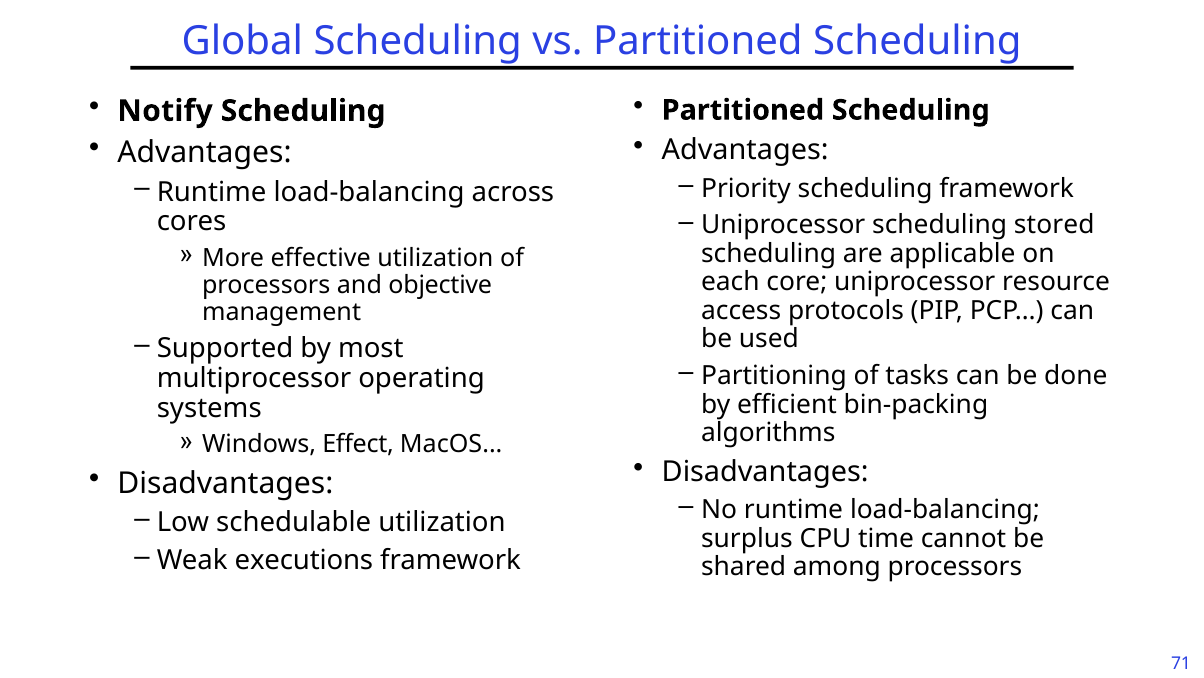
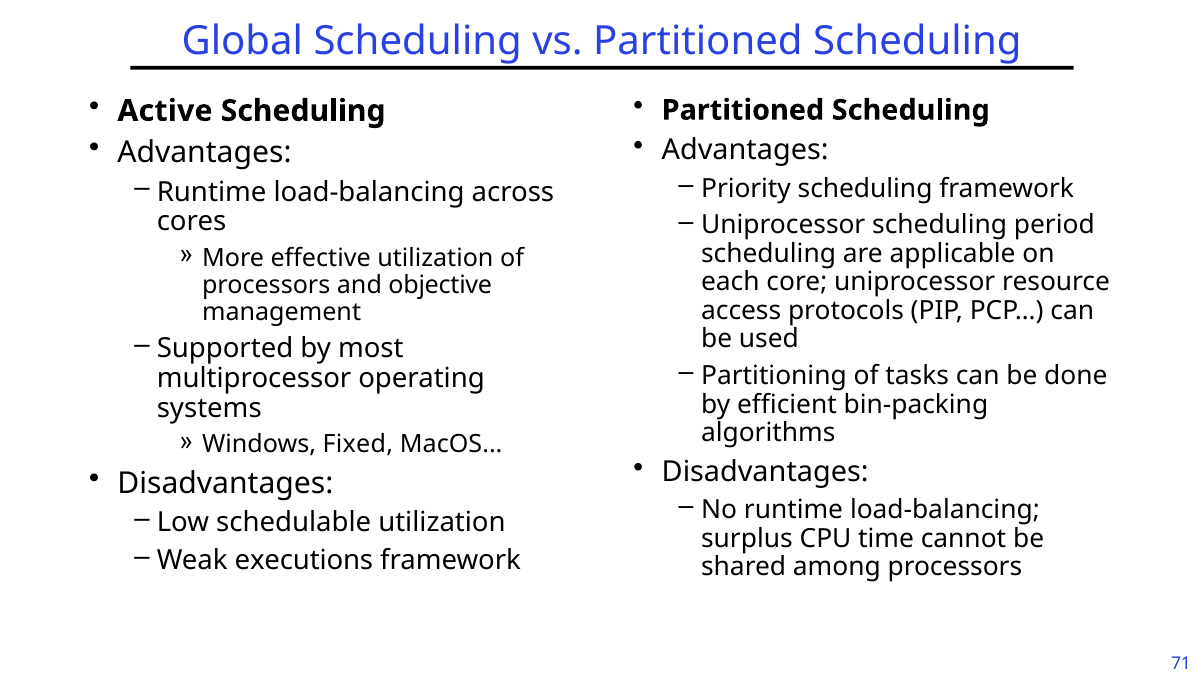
Notify: Notify -> Active
stored: stored -> period
Effect: Effect -> Fixed
